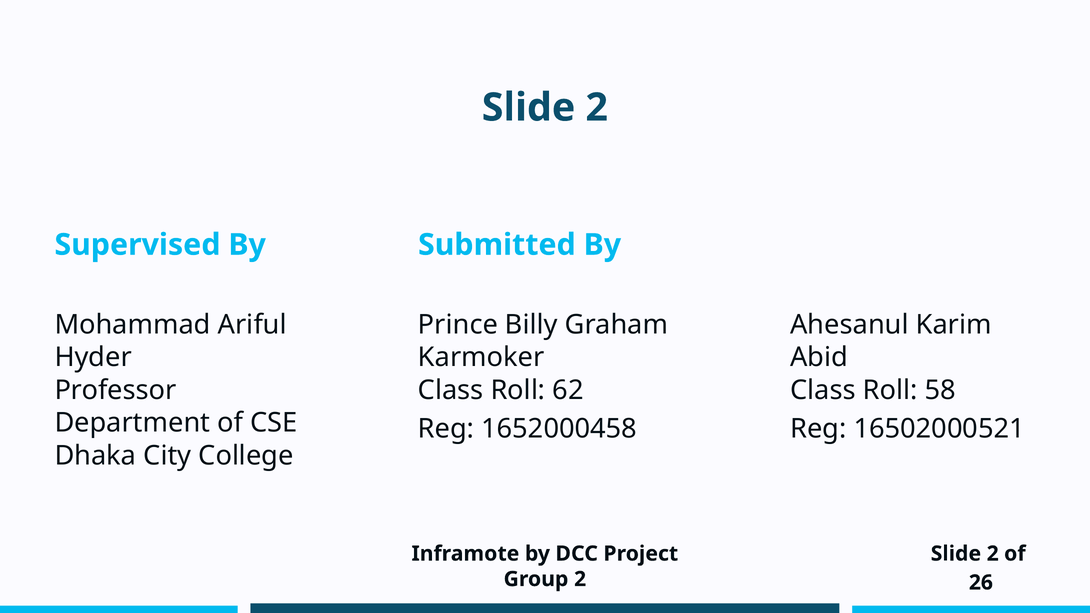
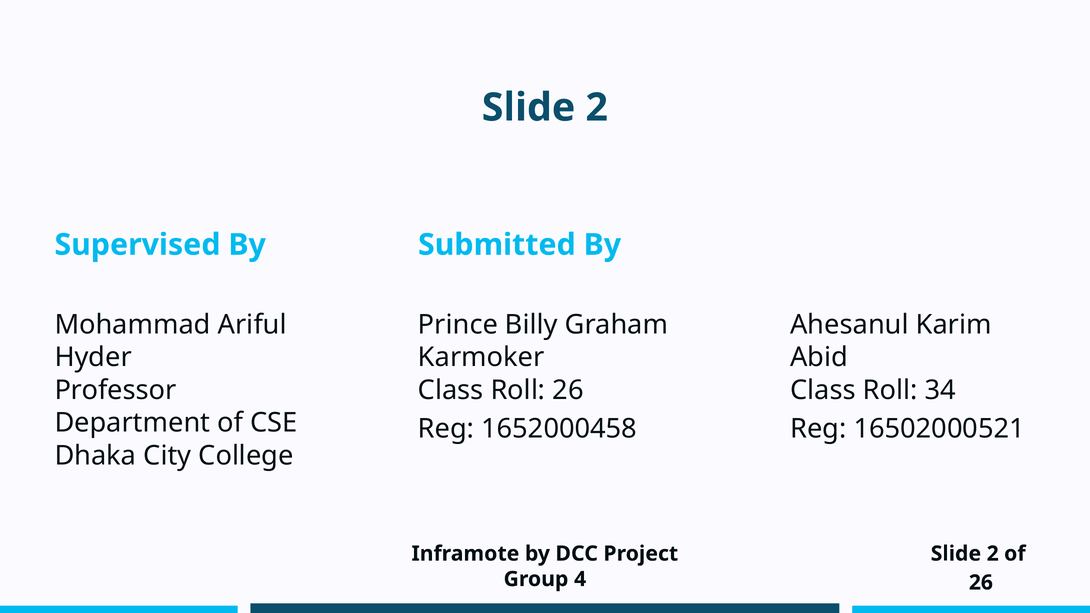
Roll 62: 62 -> 26
58: 58 -> 34
Group 2: 2 -> 4
